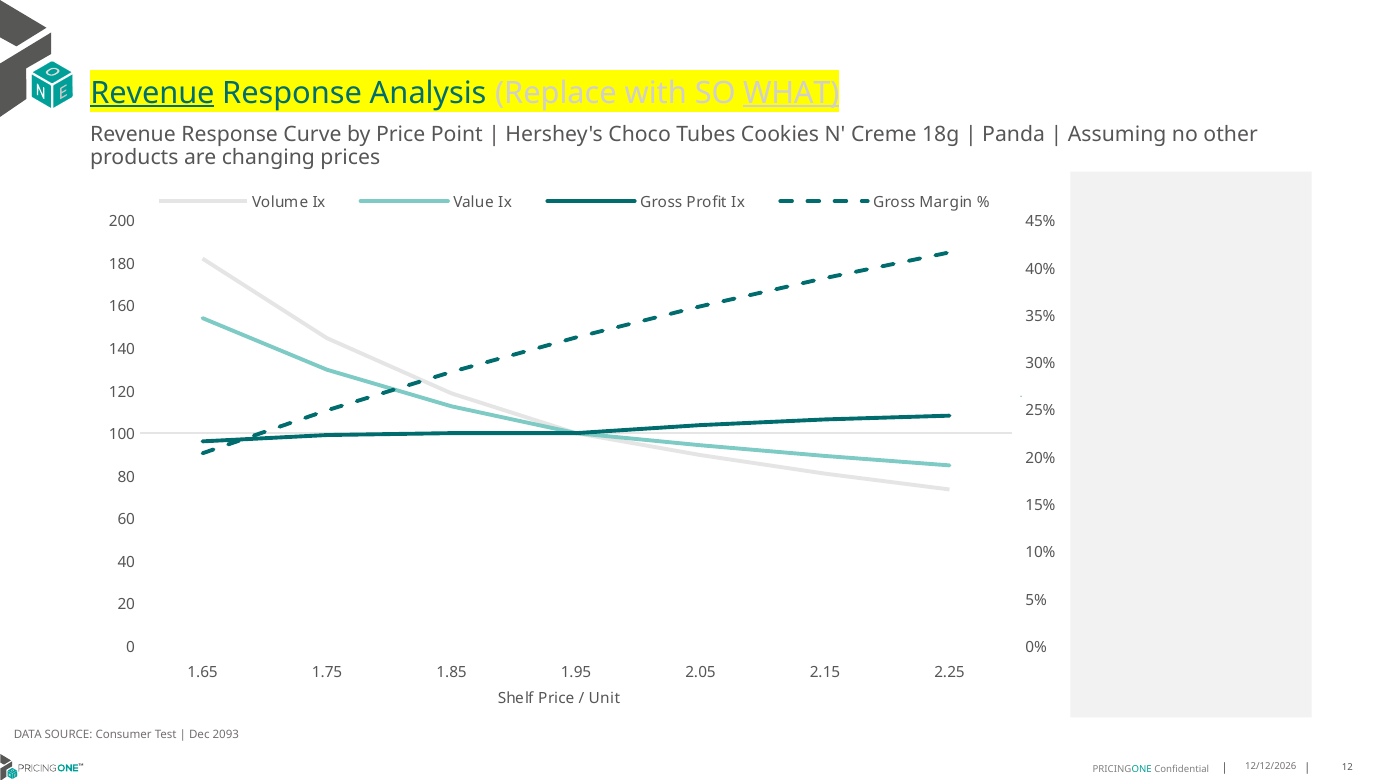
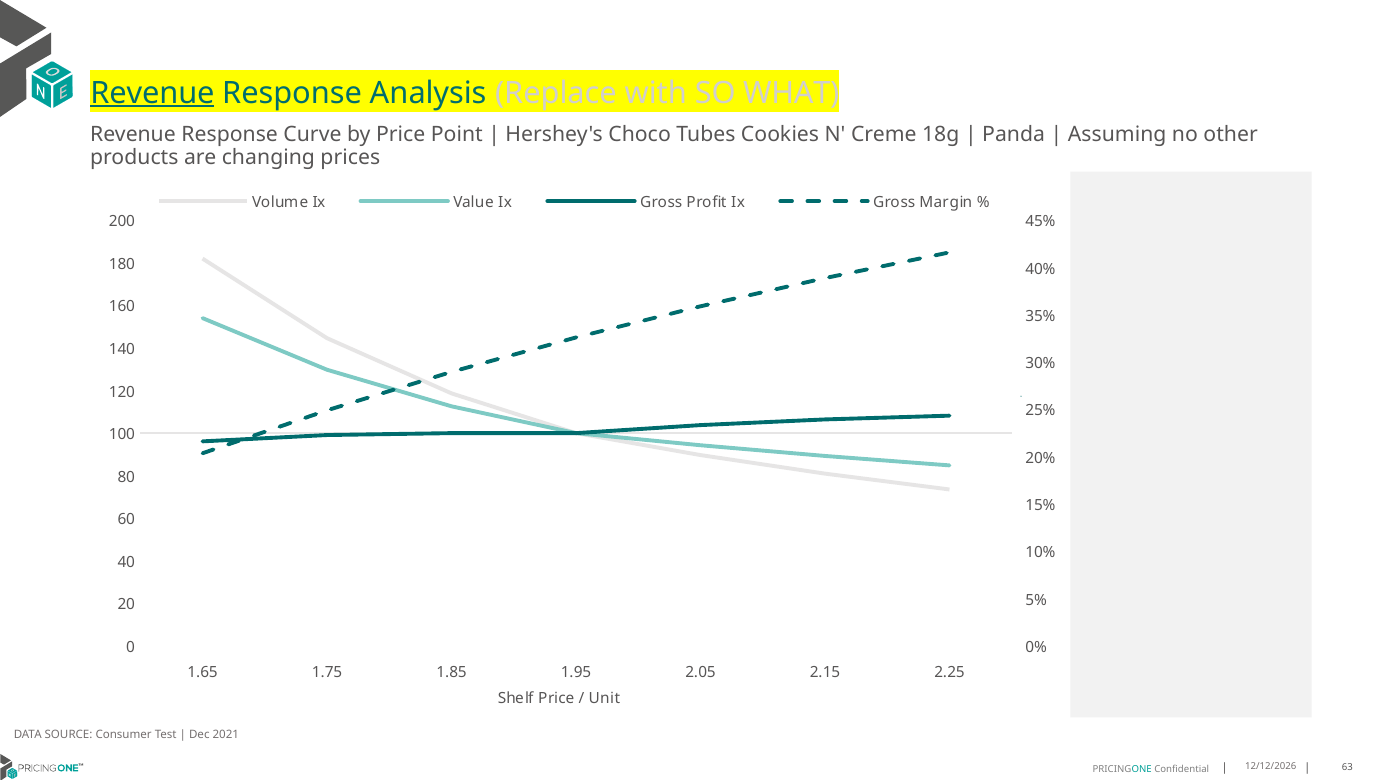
WHAT underline: present -> none
2093: 2093 -> 2021
12: 12 -> 63
